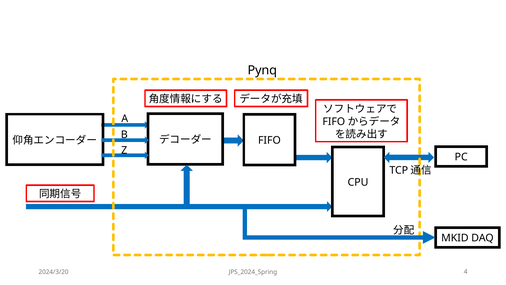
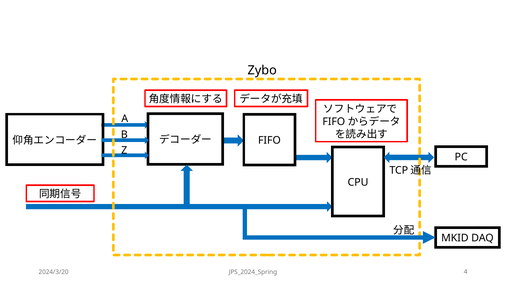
Pynq: Pynq -> Zybo
